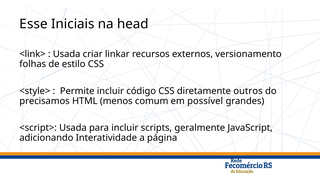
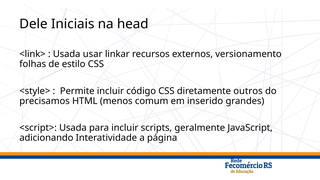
Esse: Esse -> Dele
criar: criar -> usar
possível: possível -> inserido
